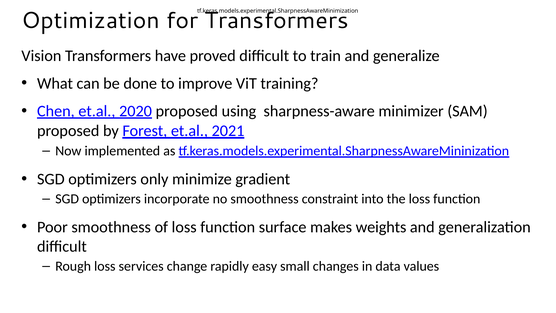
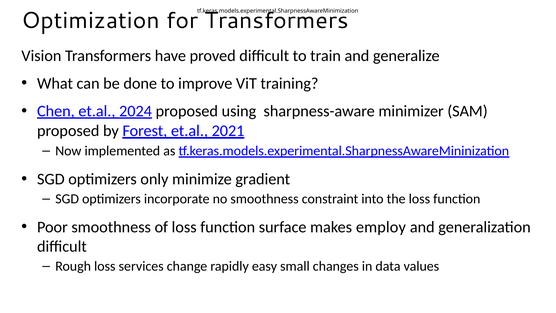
2020: 2020 -> 2024
weights: weights -> employ
